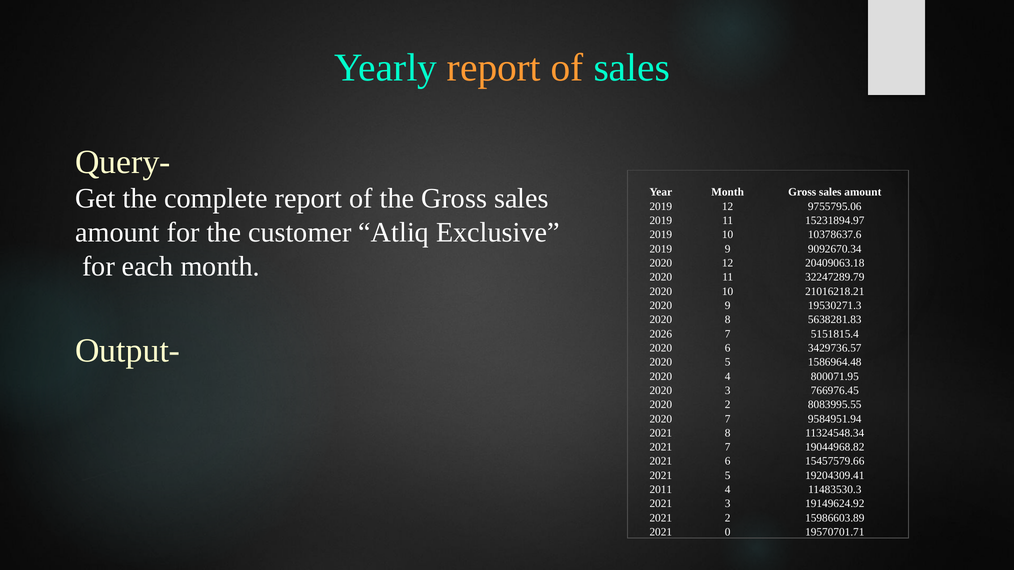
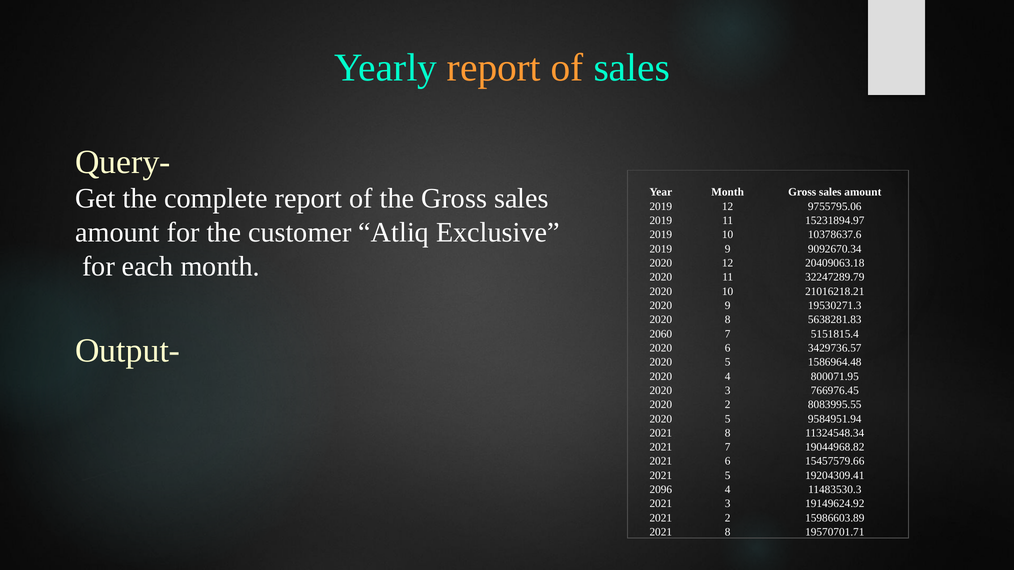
2026: 2026 -> 2060
7 at (728, 419): 7 -> 5
2011: 2011 -> 2096
0 at (728, 532): 0 -> 8
